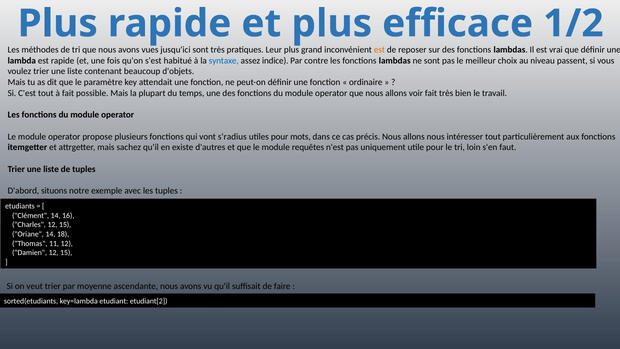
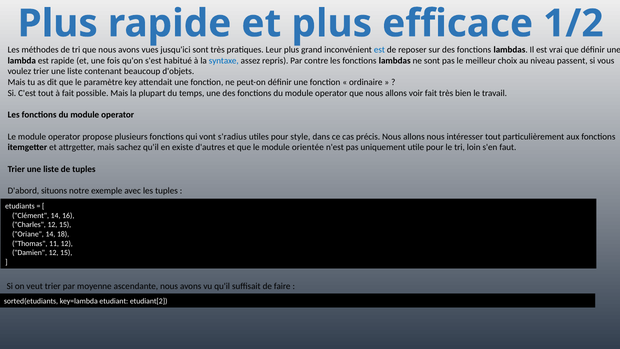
est at (379, 50) colour: orange -> blue
indice: indice -> repris
mots: mots -> style
requêtes: requêtes -> orientée
